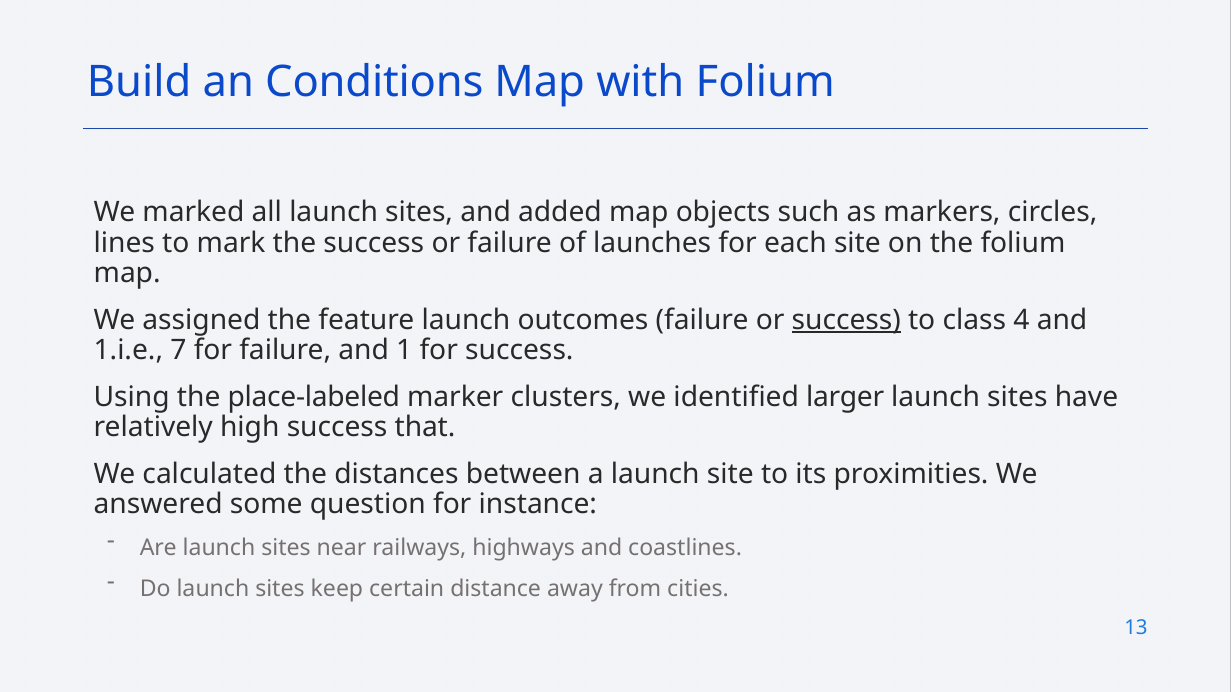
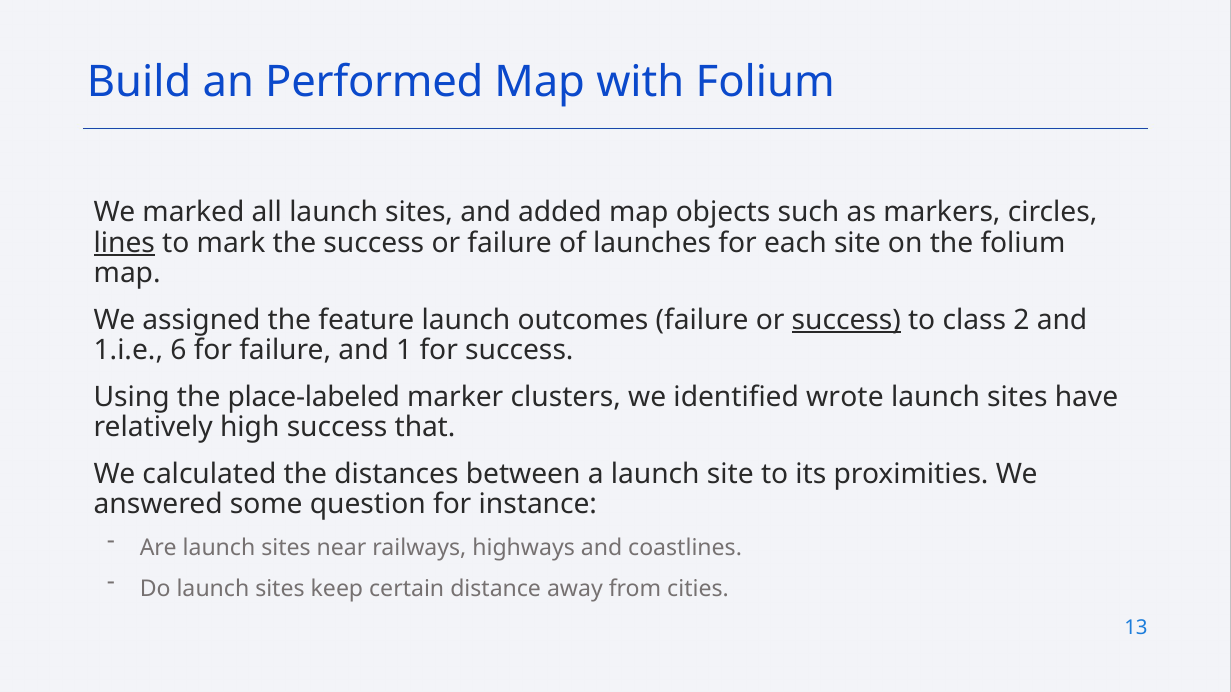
Conditions: Conditions -> Performed
lines underline: none -> present
4: 4 -> 2
7: 7 -> 6
larger: larger -> wrote
